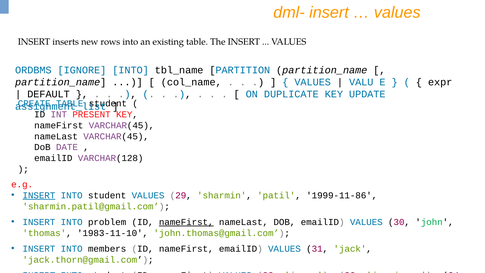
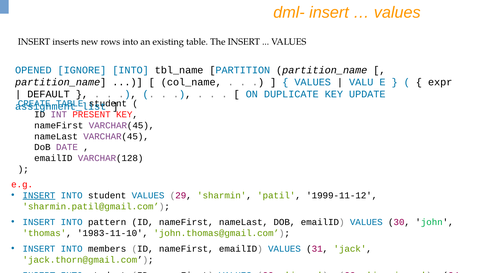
ORDBMS: ORDBMS -> OPENED
1999-11-86: 1999-11-86 -> 1999-11-12
problem: problem -> pattern
nameFirst at (186, 222) underline: present -> none
